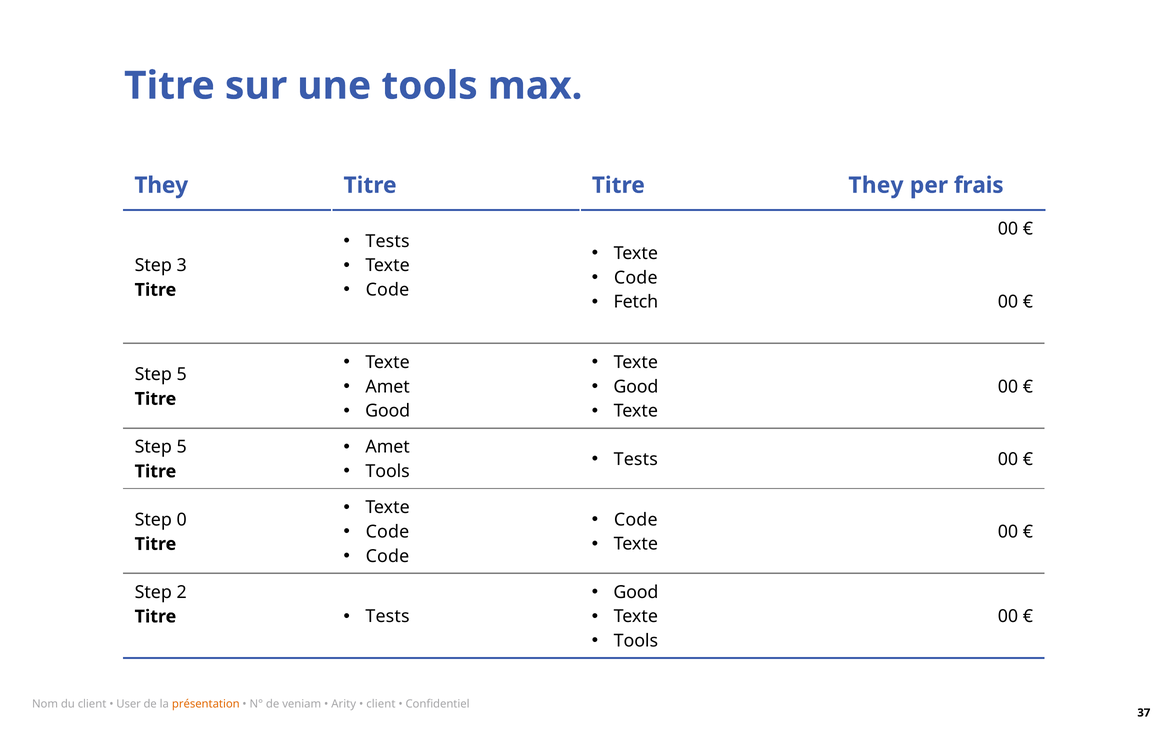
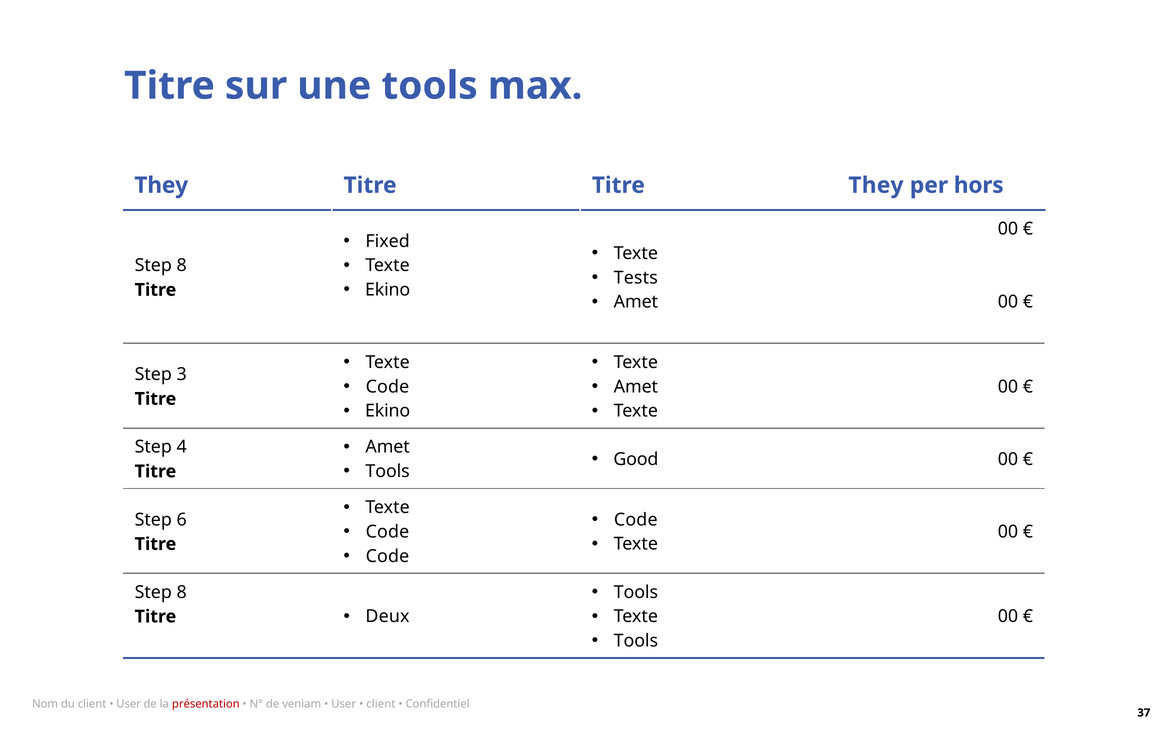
frais: frais -> hors
Tests at (388, 241): Tests -> Fixed
3 at (182, 266): 3 -> 8
Code at (636, 278): Code -> Tests
Code at (387, 290): Code -> Ekino
Fetch at (636, 302): Fetch -> Amet
5 at (182, 375): 5 -> 3
Amet at (388, 387): Amet -> Code
Good at (636, 387): Good -> Amet
Good at (388, 411): Good -> Ekino
5 at (182, 447): 5 -> 4
Tests at (636, 459): Tests -> Good
0: 0 -> 6
Good at (636, 592): Good -> Tools
2 at (182, 592): 2 -> 8
Tests at (388, 617): Tests -> Deux
présentation colour: orange -> red
Arity at (344, 704): Arity -> User
